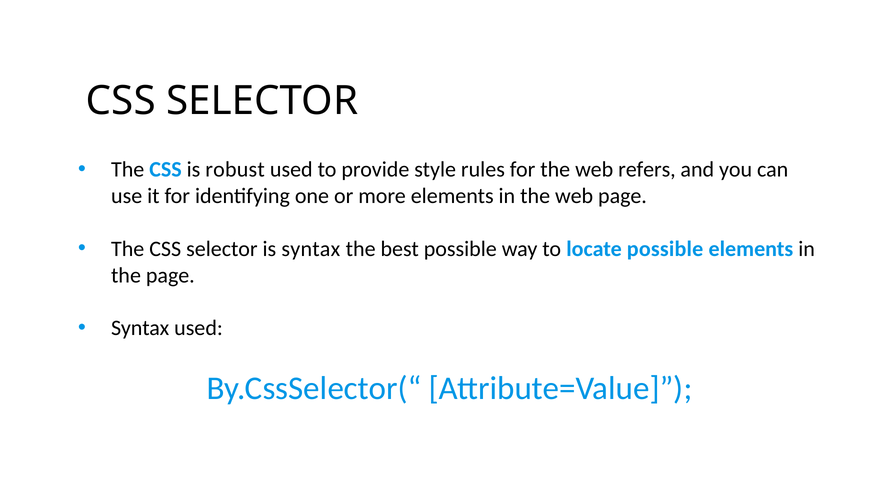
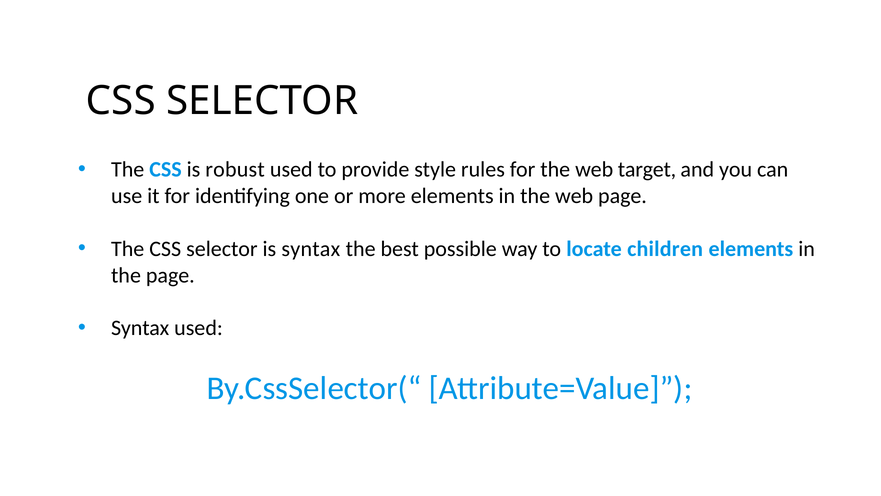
refers: refers -> target
locate possible: possible -> children
